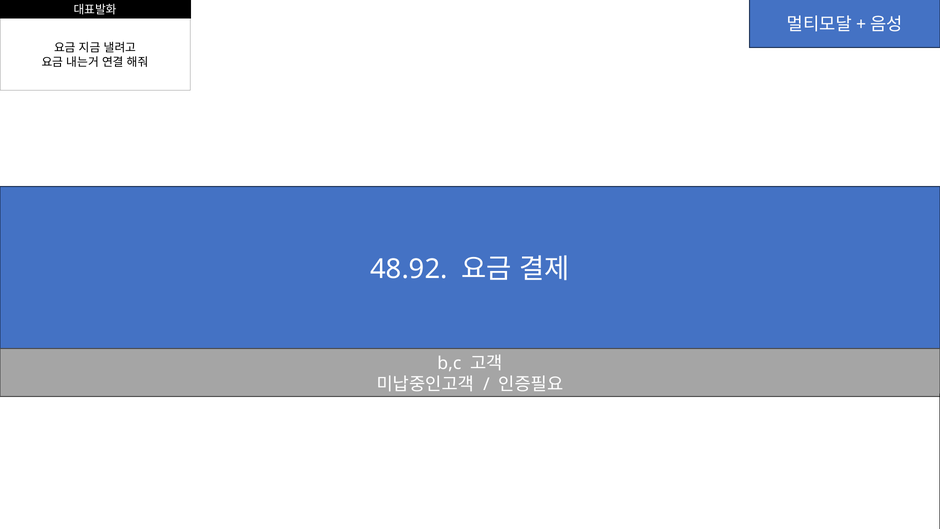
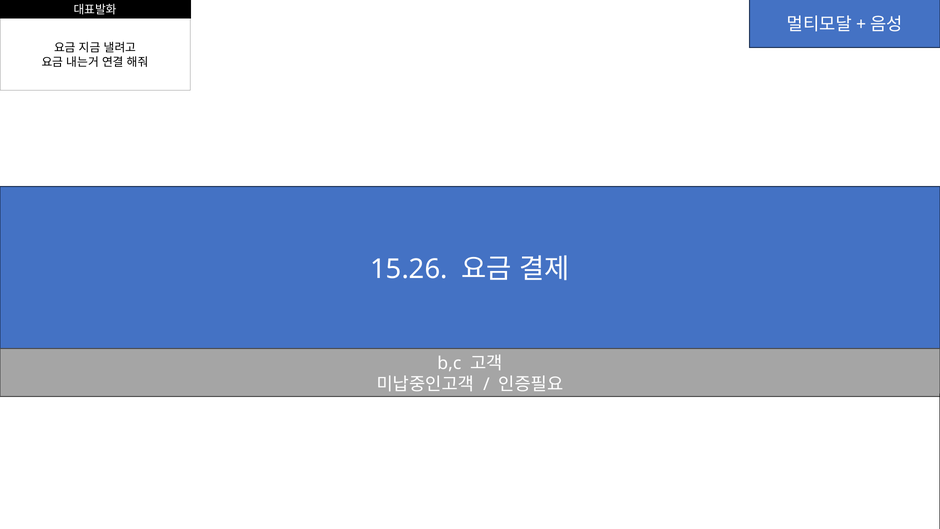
48.92: 48.92 -> 15.26
